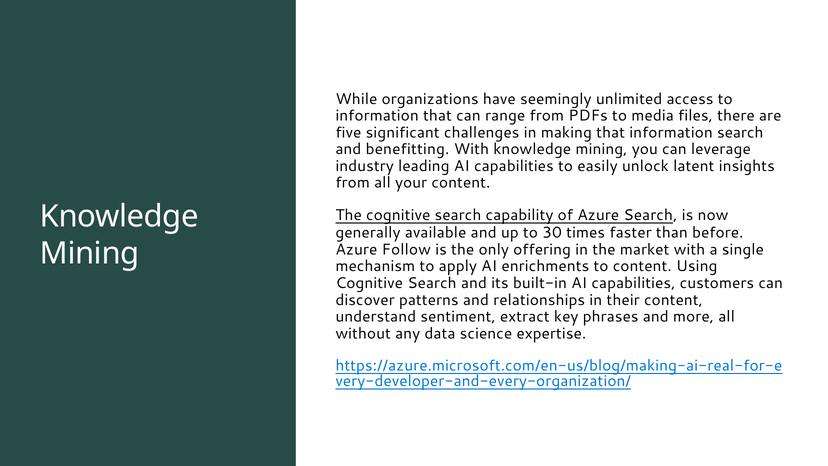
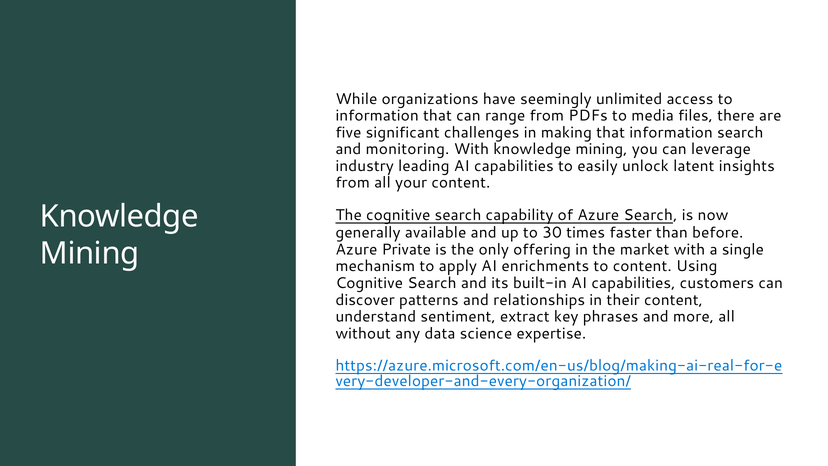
benefitting: benefitting -> monitoring
Follow: Follow -> Private
